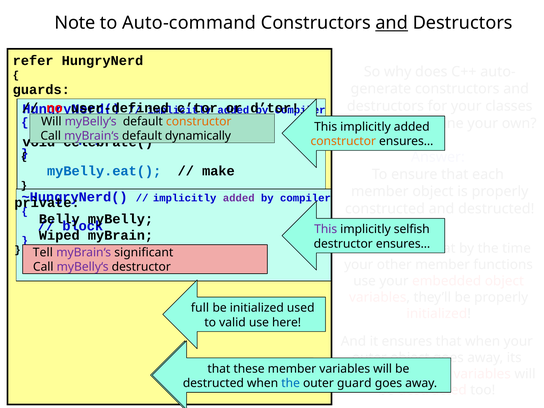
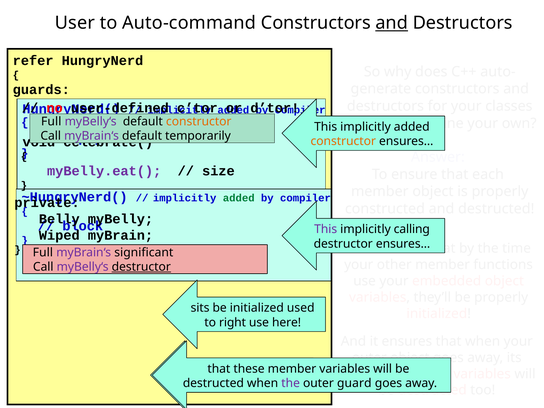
Note: Note -> User
Will at (51, 122): Will -> Full
dynamically: dynamically -> temporarily
myBelly.eat( colour: blue -> purple
make: make -> size
added at (239, 198) colour: purple -> green
selfish: selfish -> calling
Tell at (43, 253): Tell -> Full
destructor at (141, 267) underline: none -> present
full: full -> sits
valid: valid -> right
the at (291, 383) colour: blue -> purple
